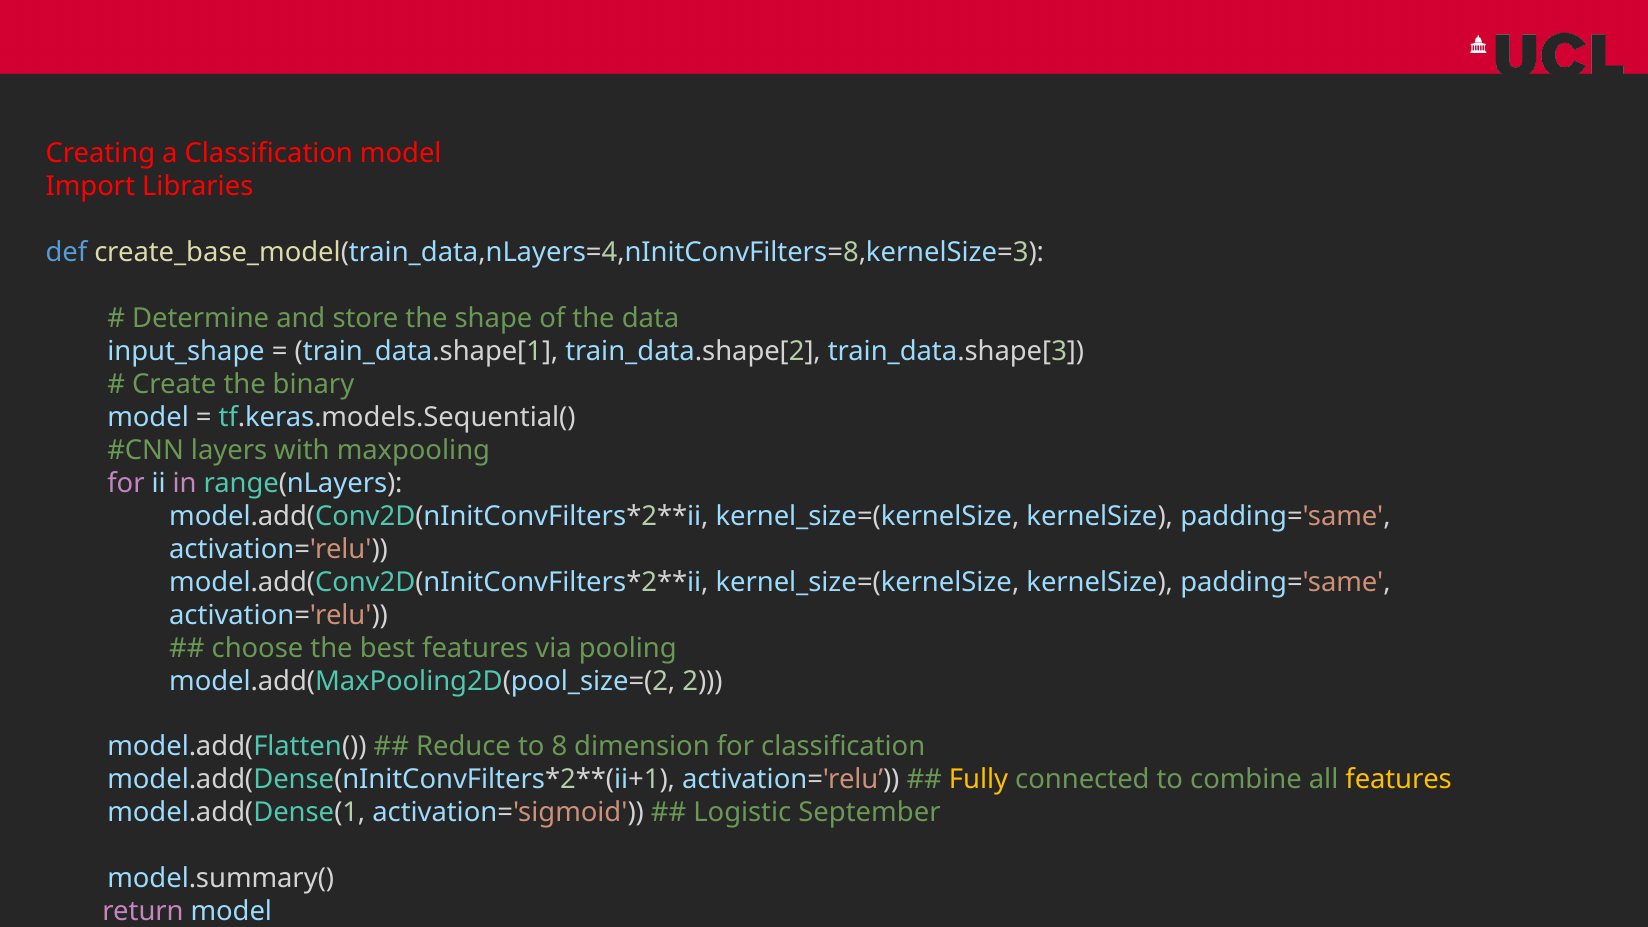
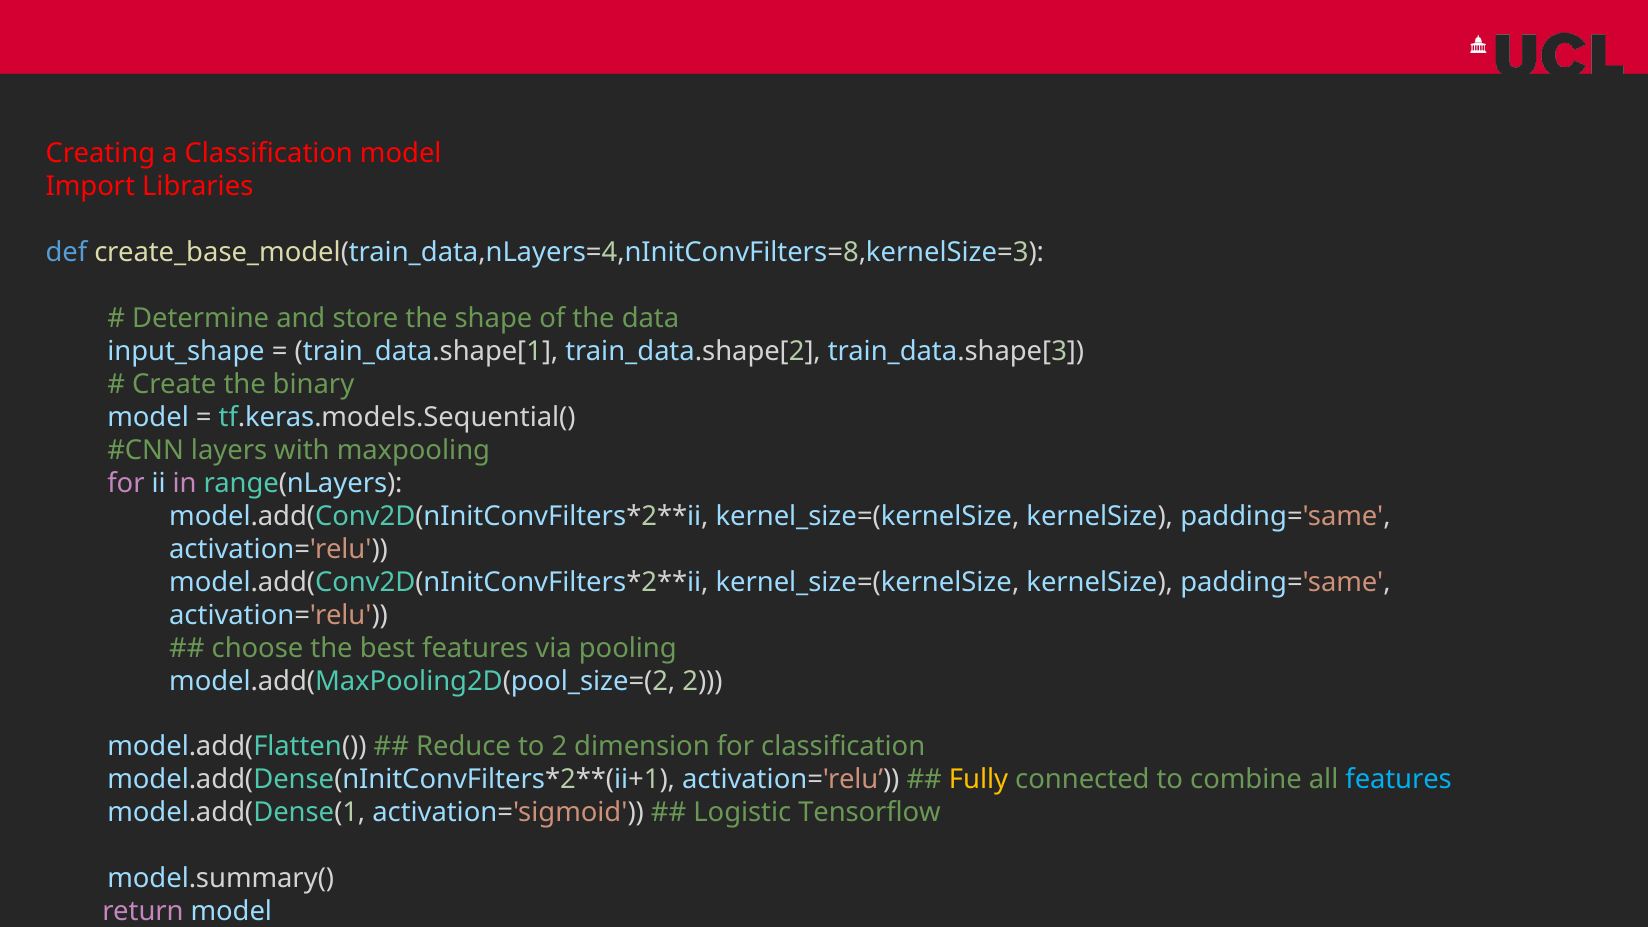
to 8: 8 -> 2
features at (1399, 780) colour: yellow -> light blue
September: September -> Tensorflow
